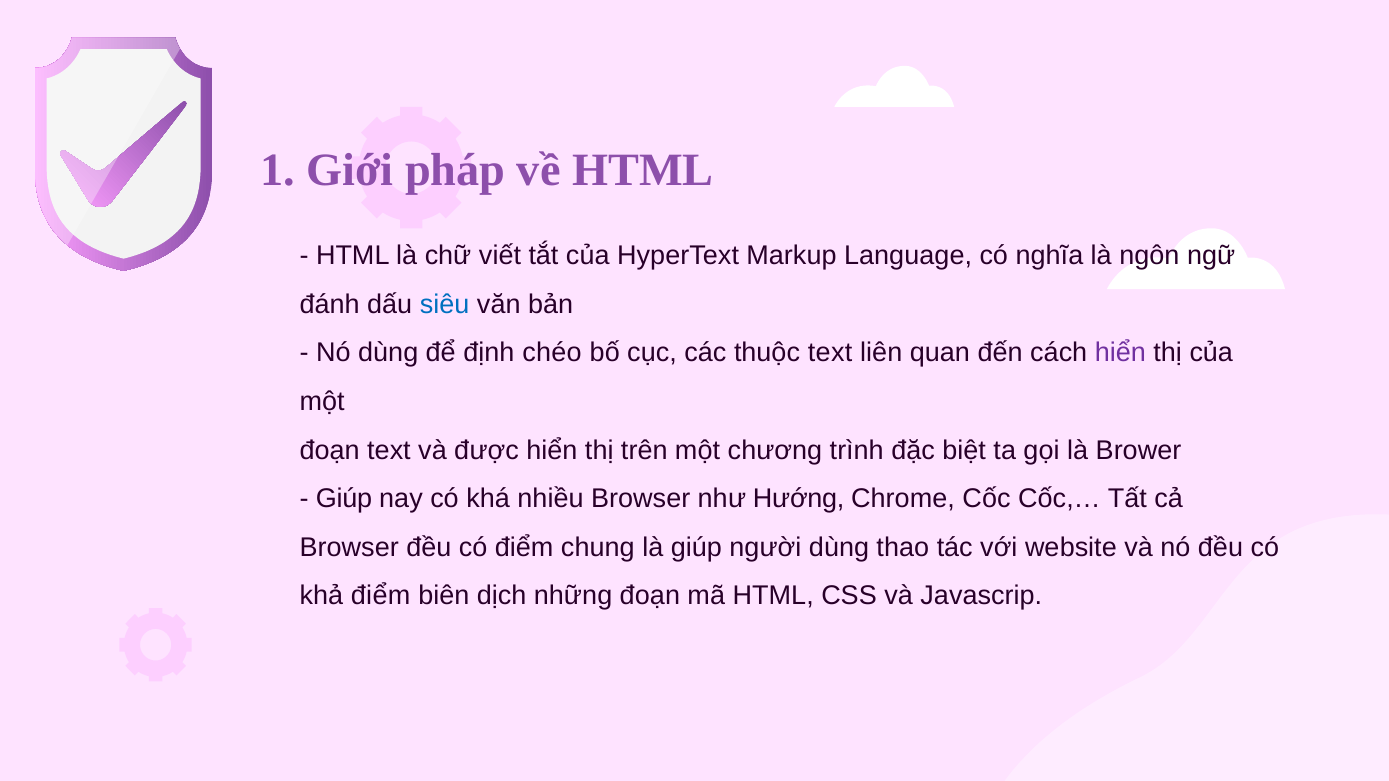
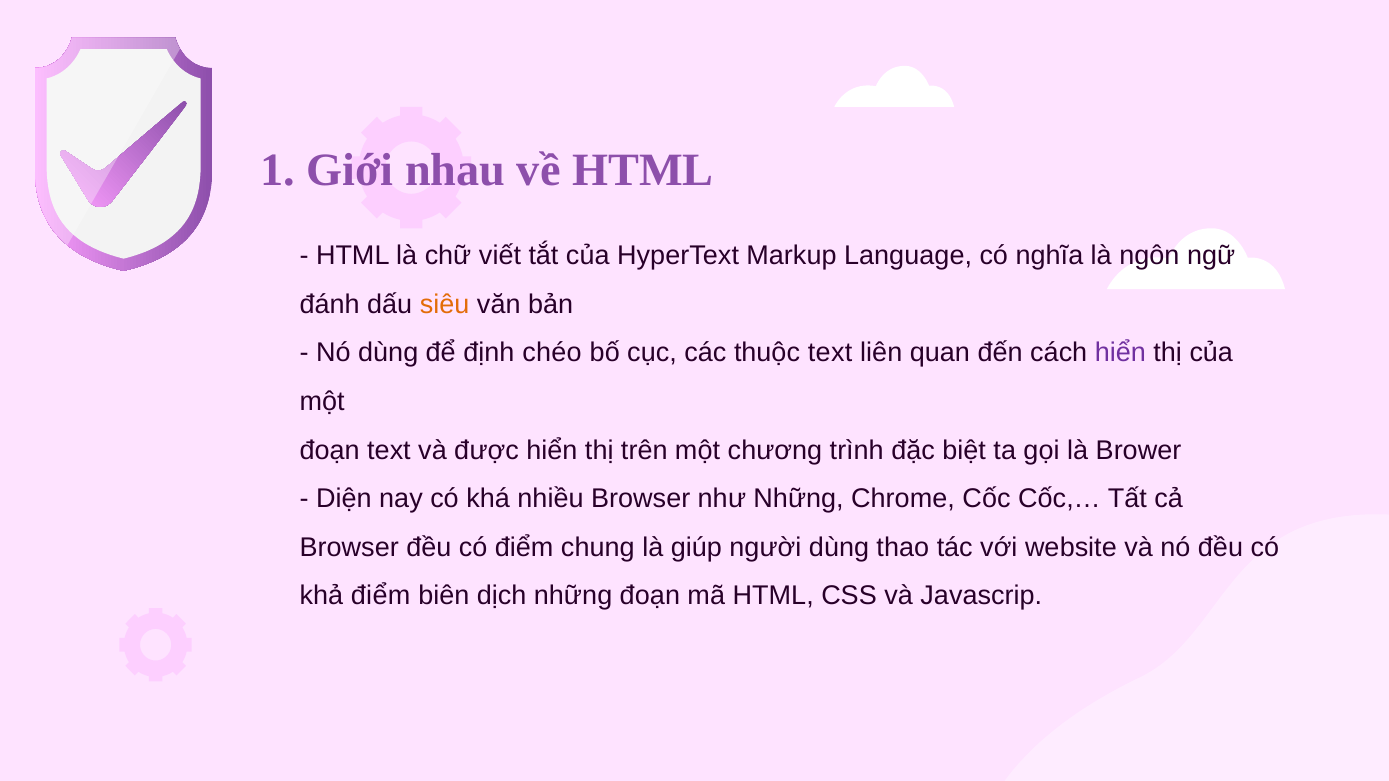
pháp: pháp -> nhau
siêu colour: blue -> orange
Giúp at (344, 499): Giúp -> Diện
như Hướng: Hướng -> Những
